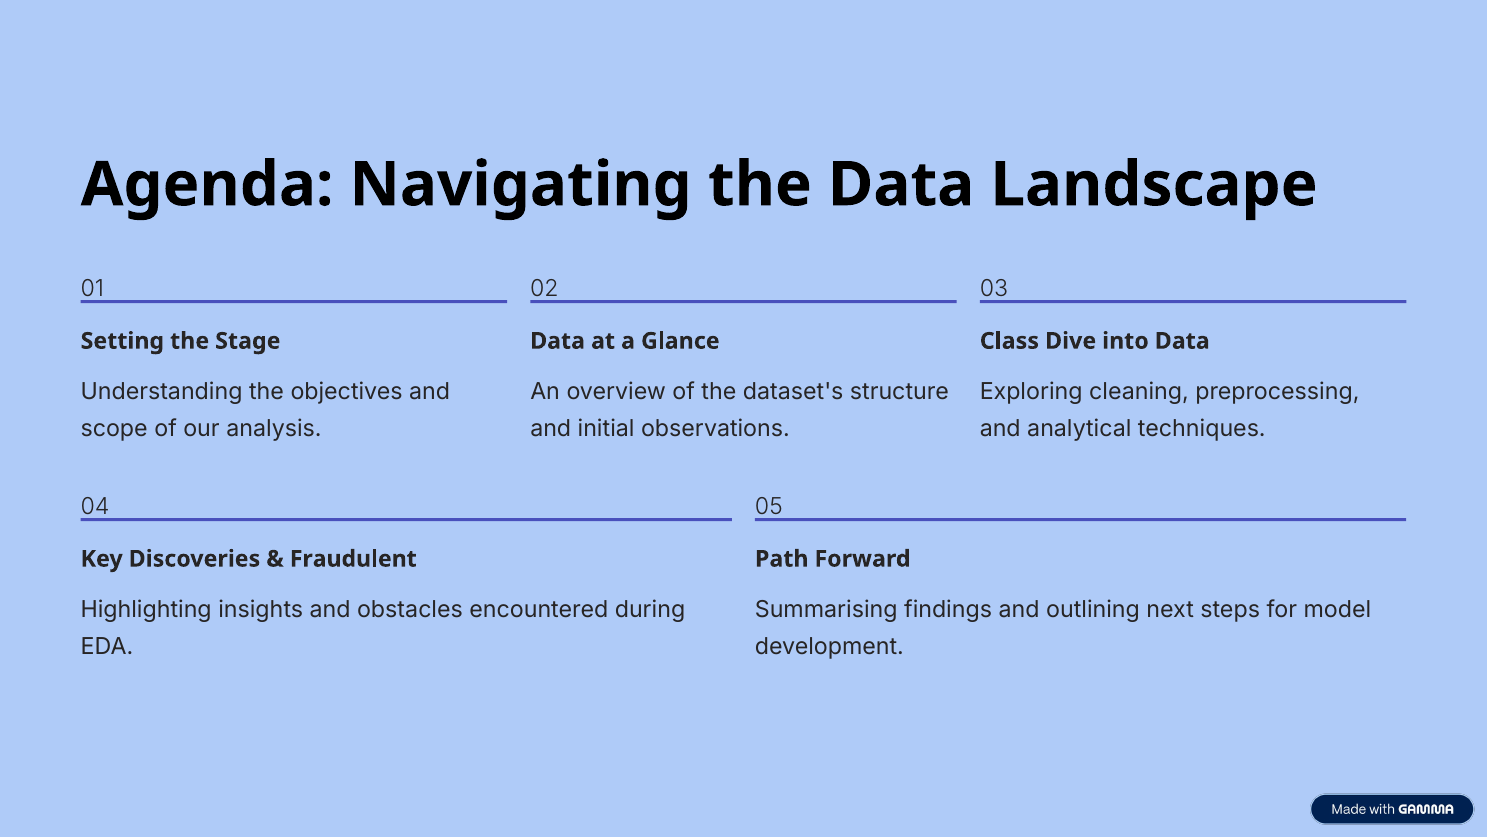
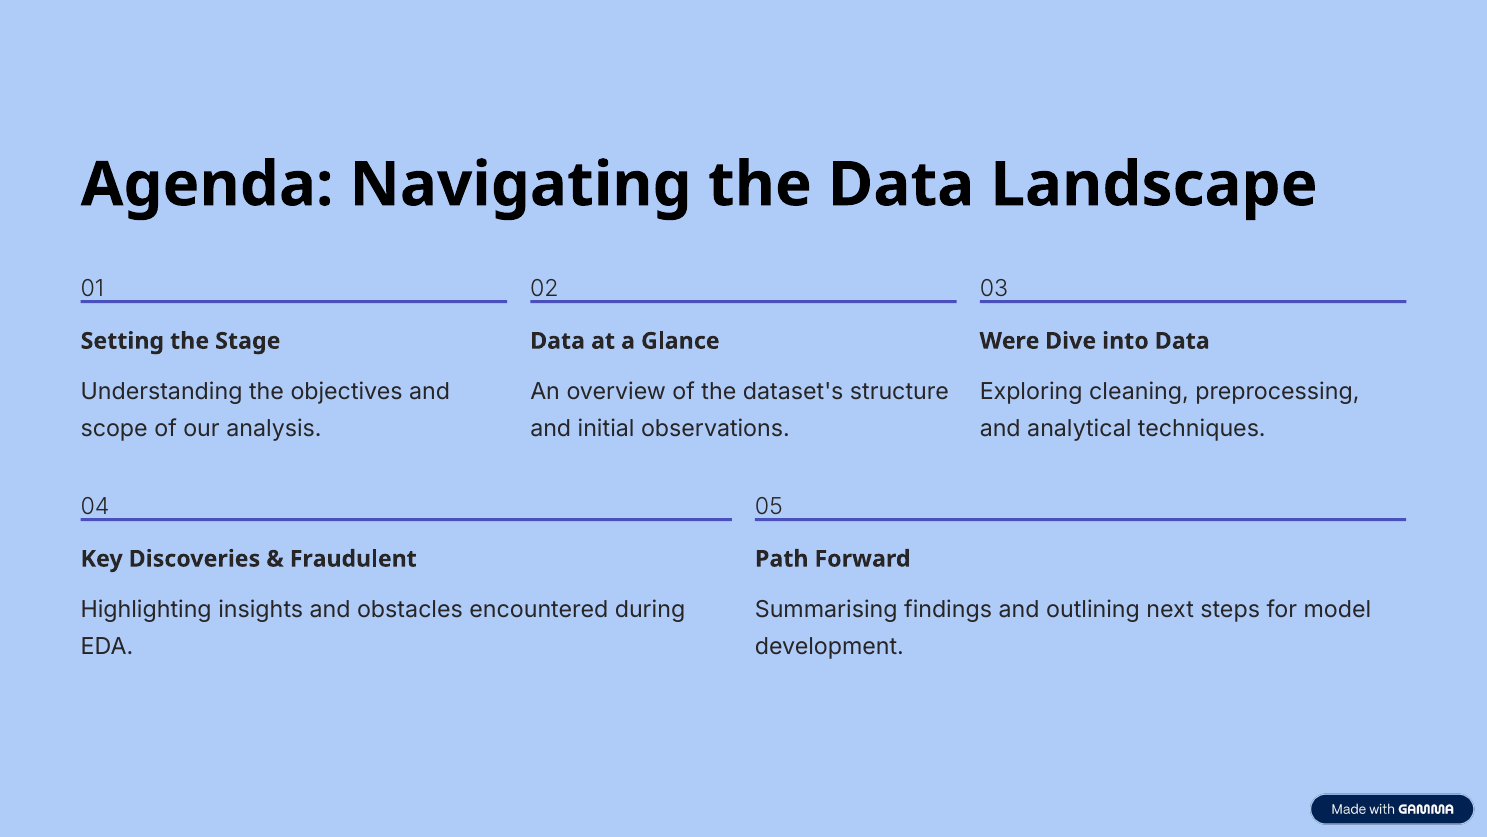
Class: Class -> Were
